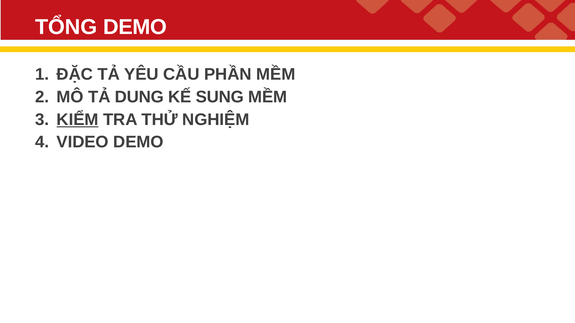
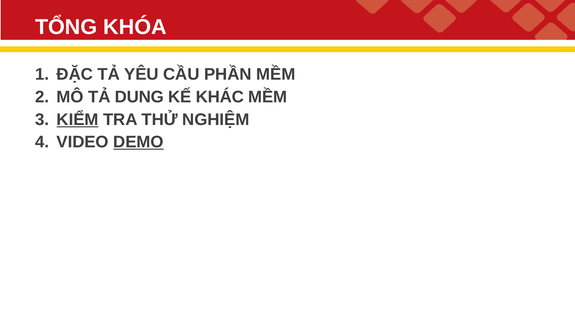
TỔNG DEMO: DEMO -> KHÓA
SUNG: SUNG -> KHÁC
DEMO at (138, 142) underline: none -> present
